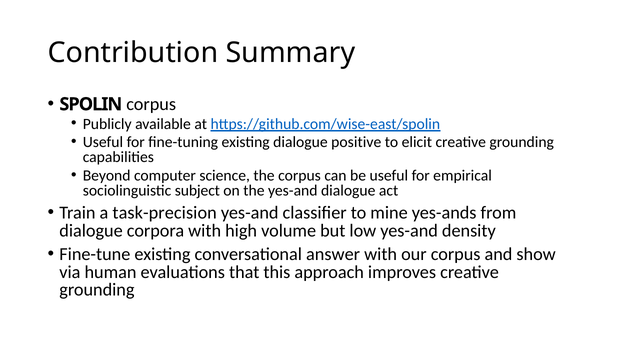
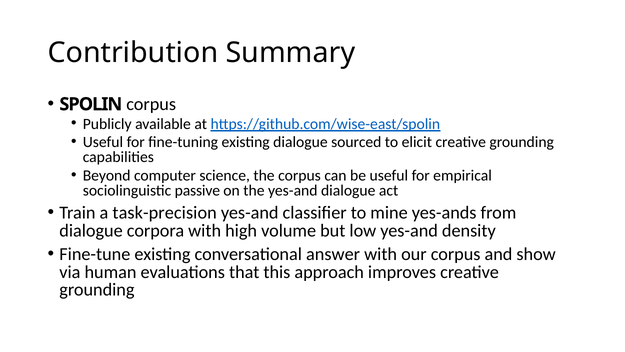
positive: positive -> sourced
subject: subject -> passive
